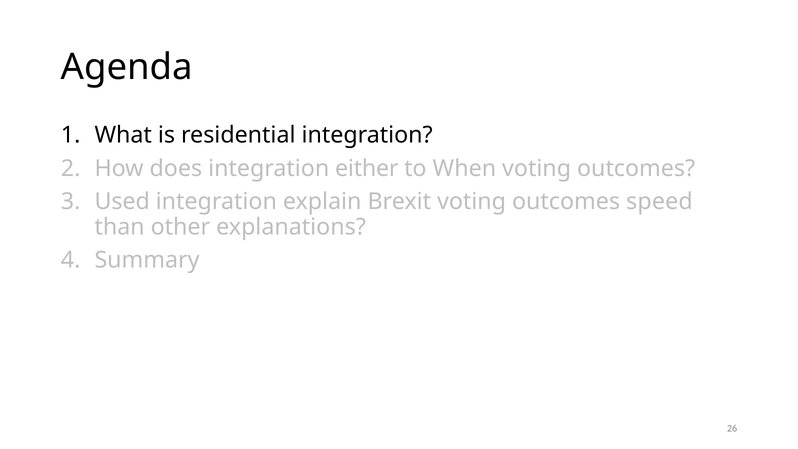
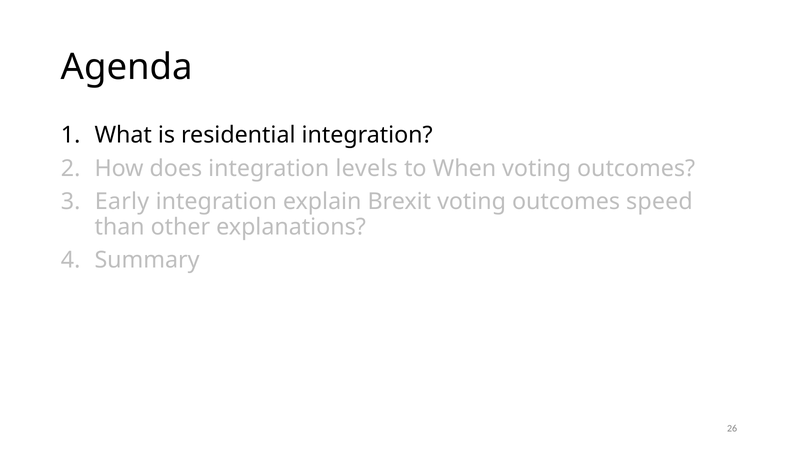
either: either -> levels
Used: Used -> Early
